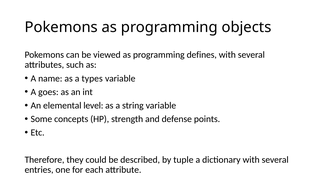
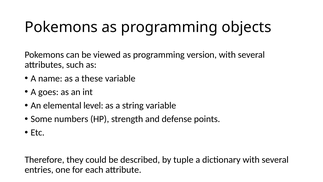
defines: defines -> version
types: types -> these
concepts: concepts -> numbers
